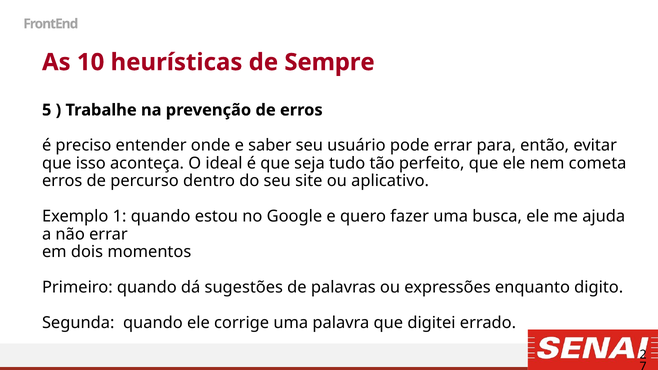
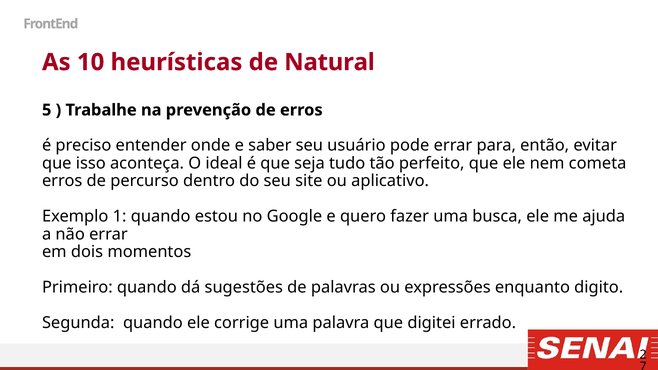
Sempre: Sempre -> Natural
